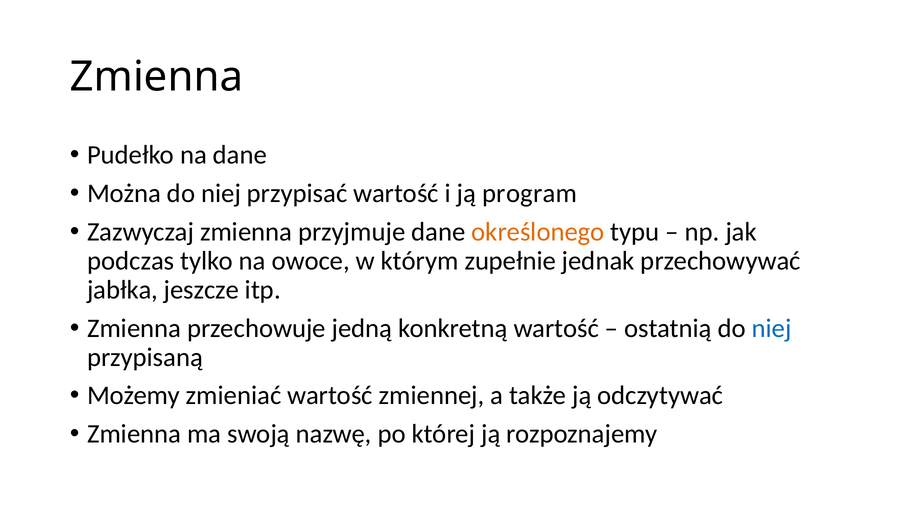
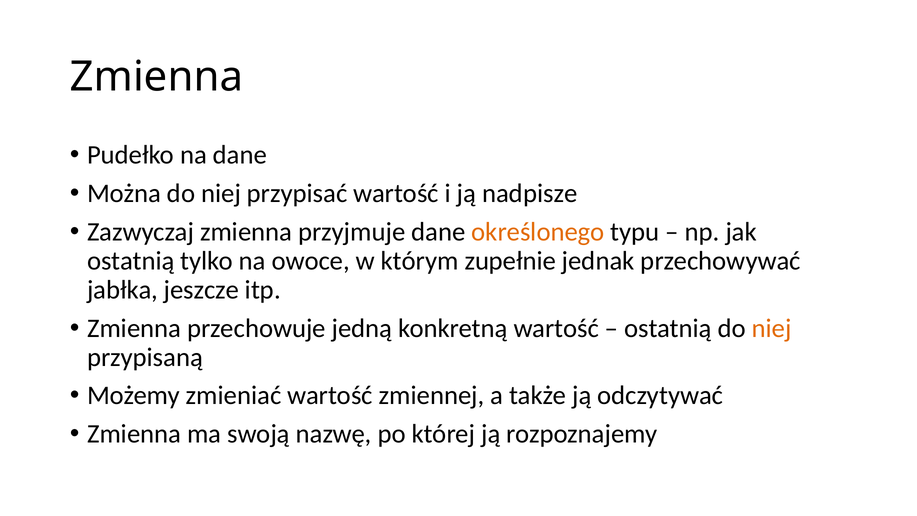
program: program -> nadpisze
podczas at (131, 261): podczas -> ostatnią
niej at (772, 328) colour: blue -> orange
